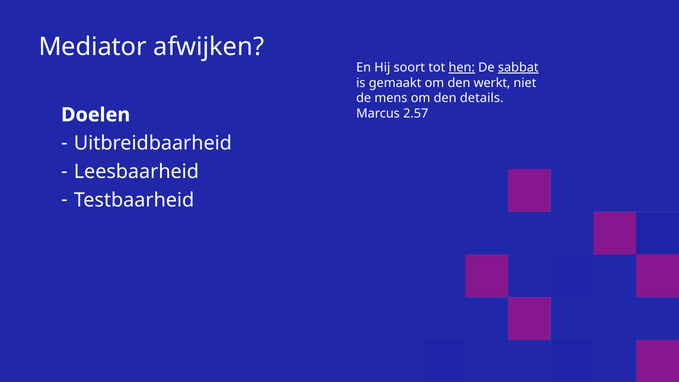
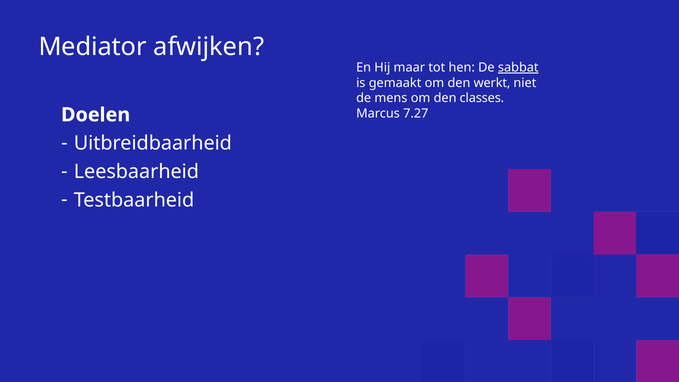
soort: soort -> maar
hen underline: present -> none
details: details -> classes
2.57: 2.57 -> 7.27
